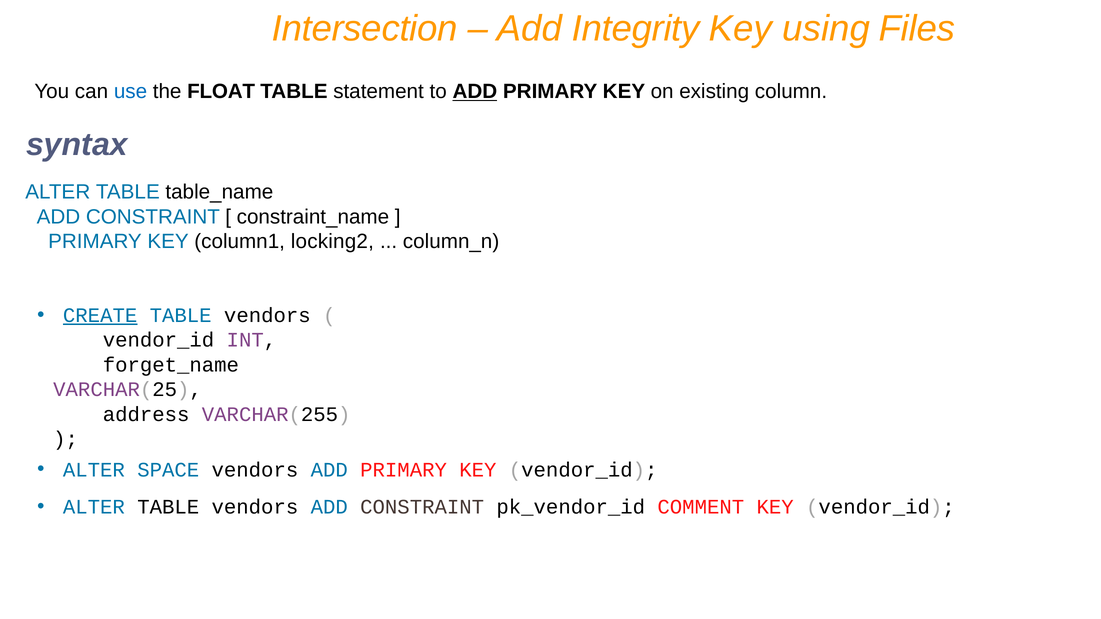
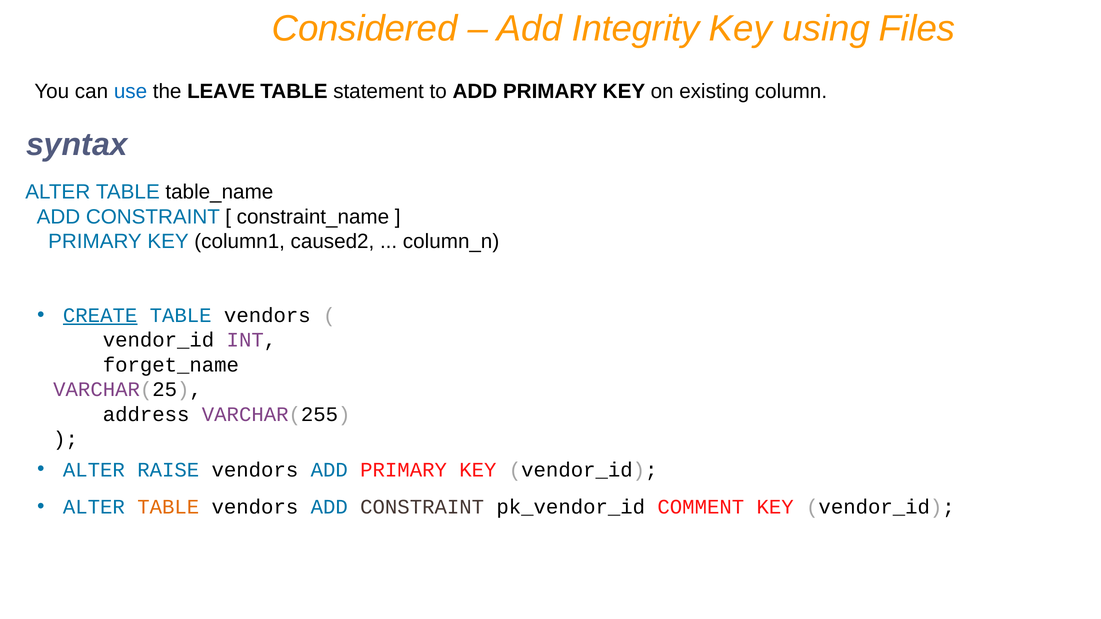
Intersection: Intersection -> Considered
FLOAT: FLOAT -> LEAVE
ADD at (475, 92) underline: present -> none
locking2: locking2 -> caused2
SPACE: SPACE -> RAISE
TABLE at (168, 507) colour: black -> orange
